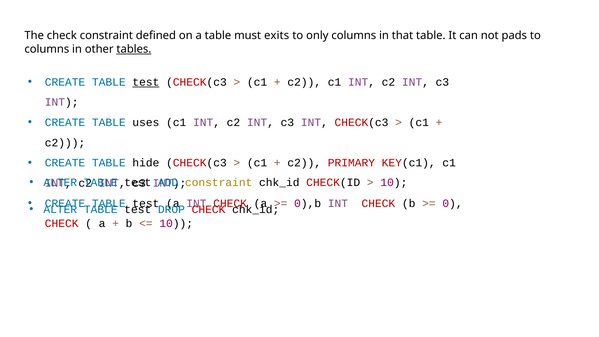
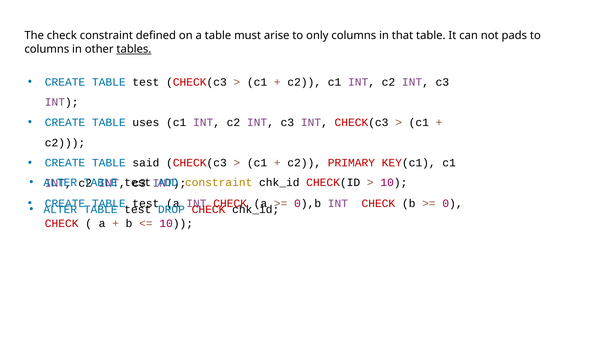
exits: exits -> arise
test at (146, 82) underline: present -> none
hide: hide -> said
